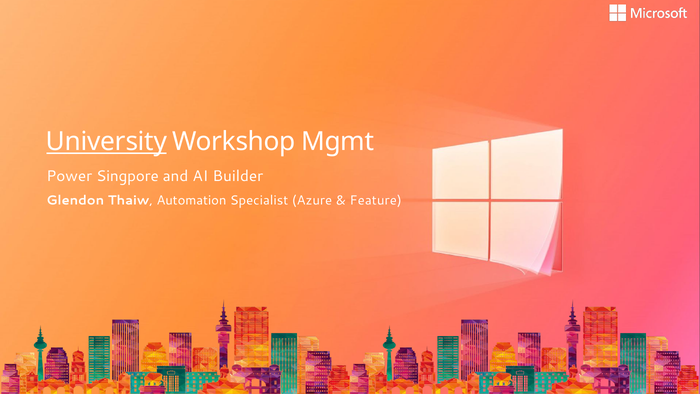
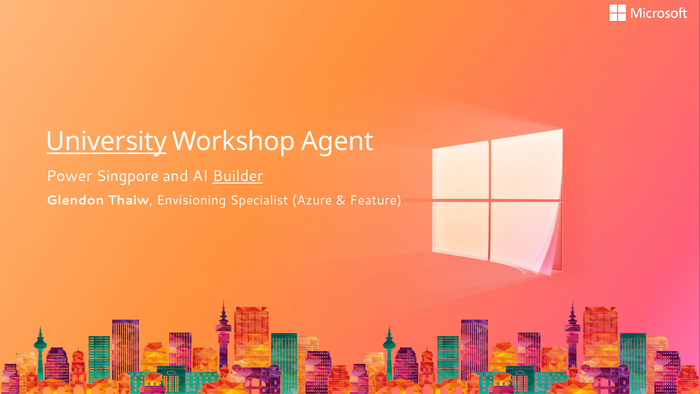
Mgmt: Mgmt -> Agent
Builder underline: none -> present
Automation: Automation -> Envisioning
